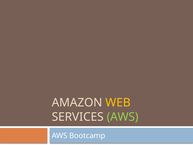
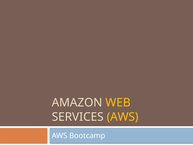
AWS at (123, 117) colour: light green -> yellow
